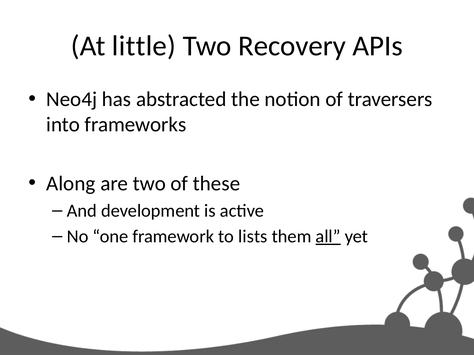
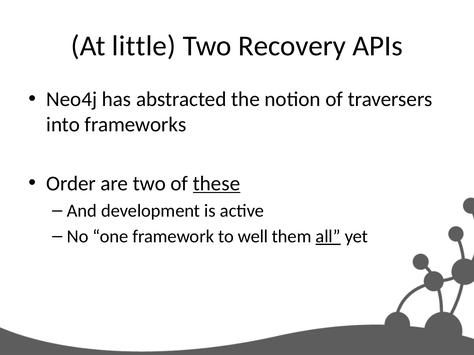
Along: Along -> Order
these underline: none -> present
lists: lists -> well
